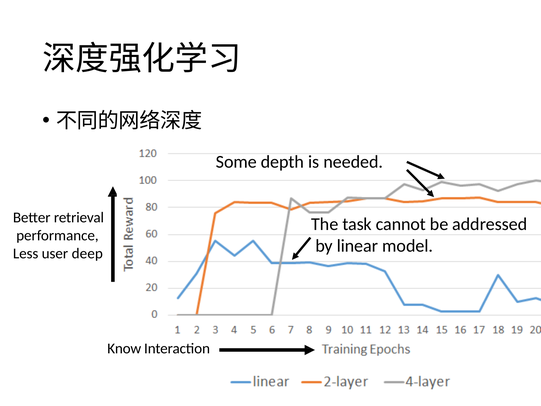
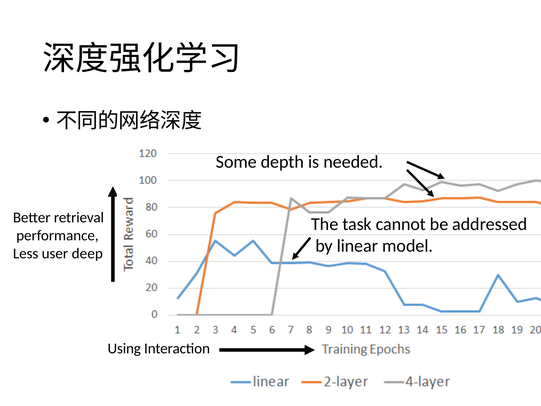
Know: Know -> Using
